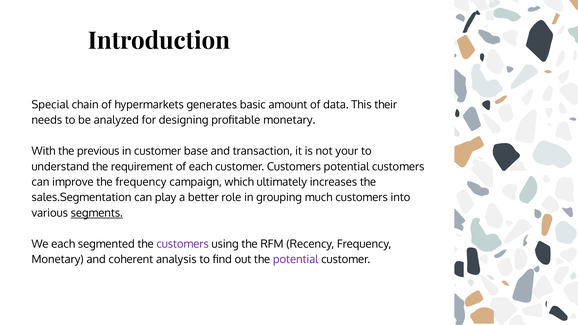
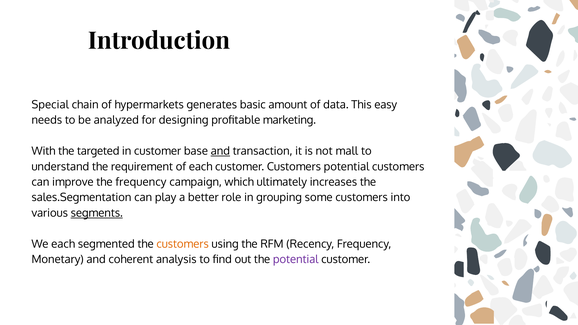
their: their -> easy
profitable monetary: monetary -> marketing
previous: previous -> targeted
and at (220, 151) underline: none -> present
your: your -> mall
much: much -> some
customers at (183, 244) colour: purple -> orange
